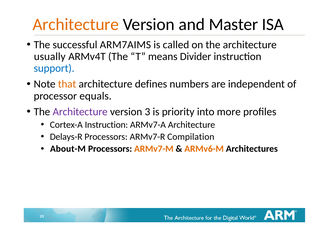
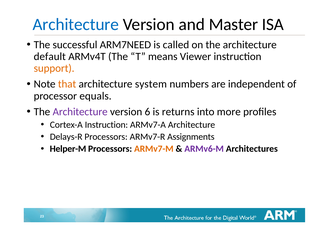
Architecture at (76, 24) colour: orange -> blue
ARM7AIMS: ARM7AIMS -> ARM7NEED
usually: usually -> default
Divider: Divider -> Viewer
support colour: blue -> orange
defines: defines -> system
3: 3 -> 6
priority: priority -> returns
Compilation: Compilation -> Assignments
About-M: About-M -> Helper-M
ARMv6-M colour: orange -> purple
